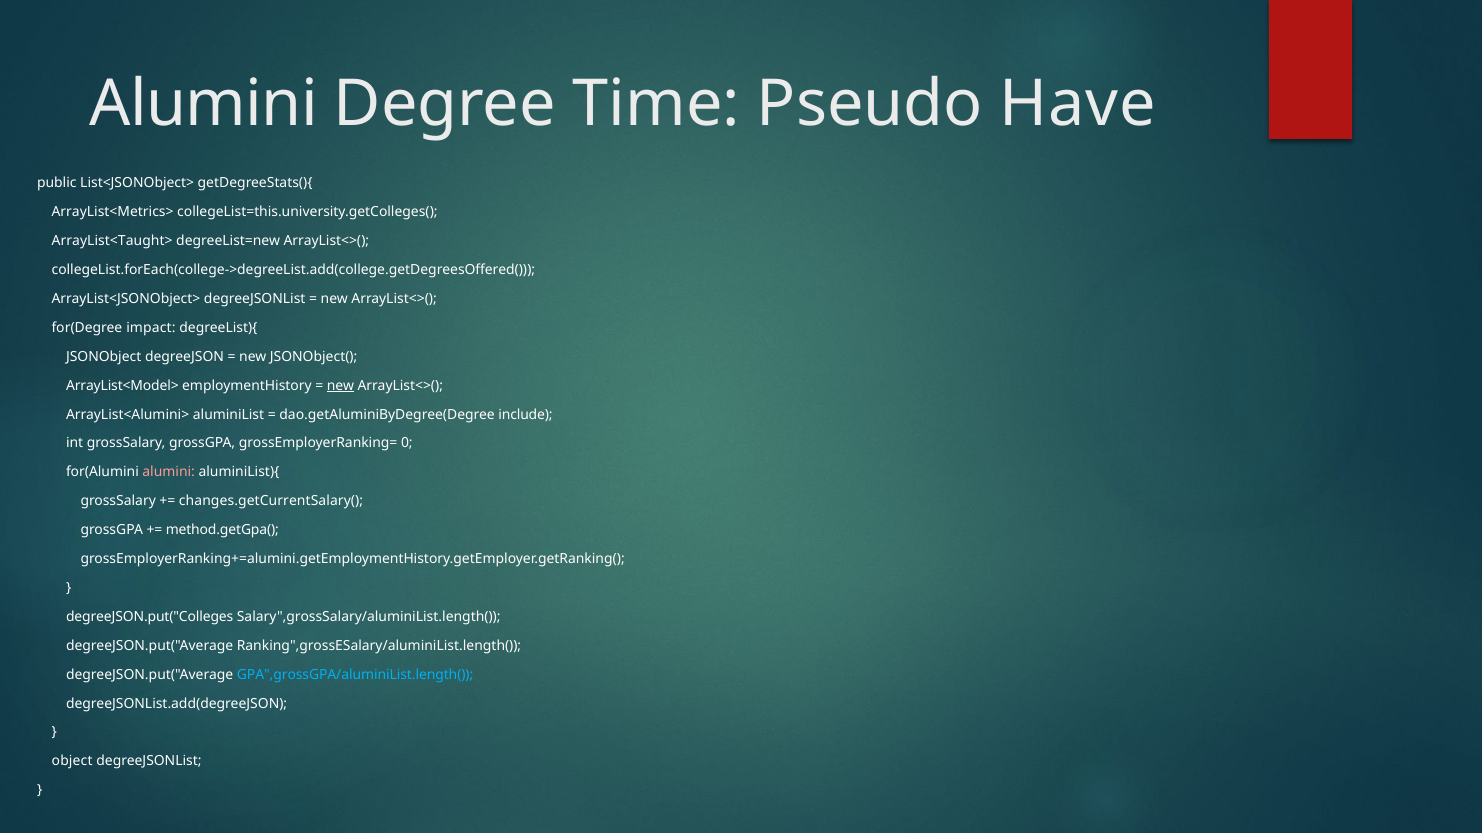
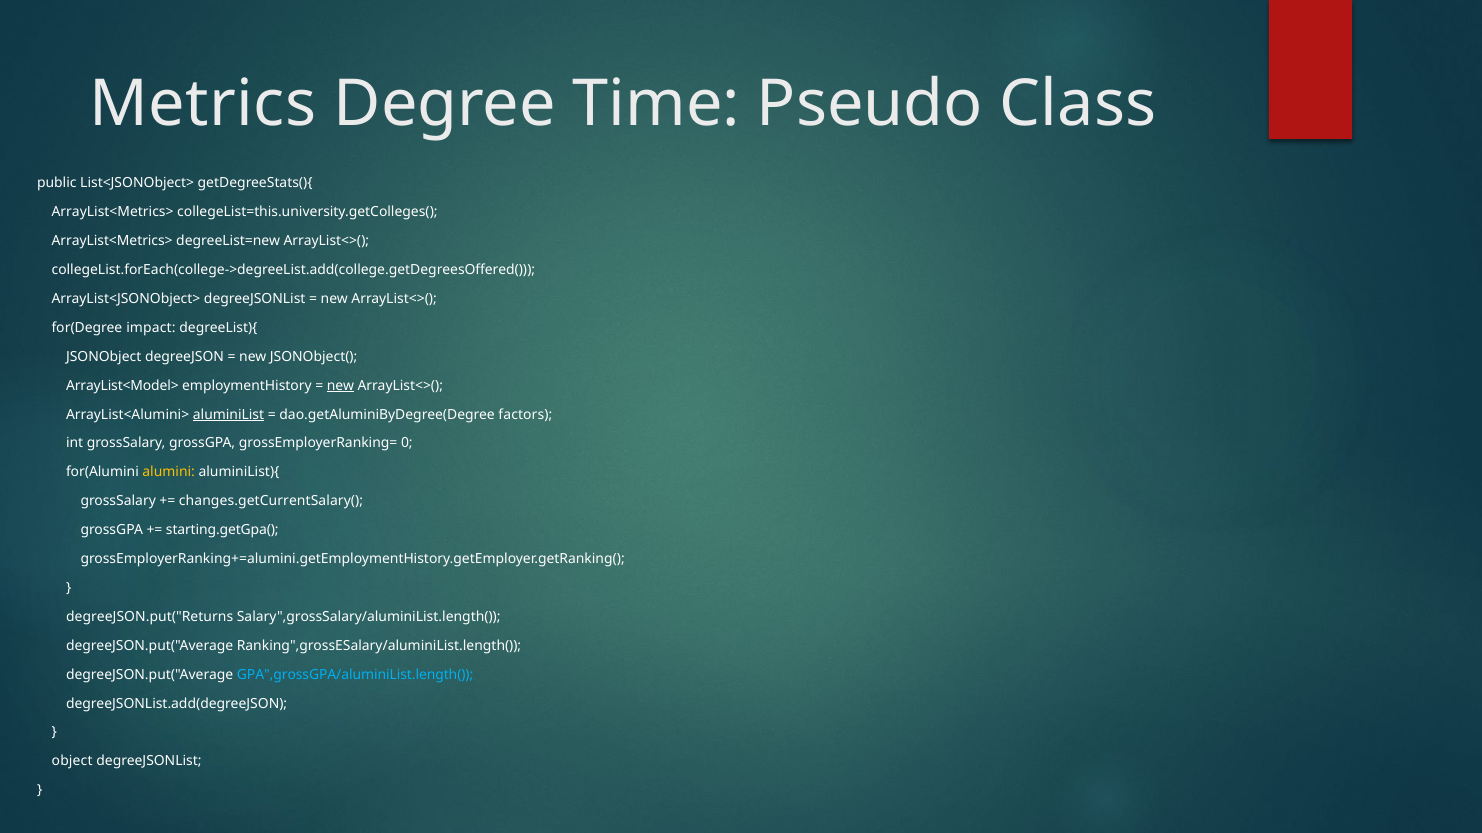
Alumini at (204, 104): Alumini -> Metrics
Have: Have -> Class
ArrayList<Taught> at (112, 241): ArrayList<Taught> -> ArrayList<Metrics>
aluminiList underline: none -> present
include: include -> factors
alumini at (169, 473) colour: pink -> yellow
method.getGpa(: method.getGpa( -> starting.getGpa(
degreeJSON.put("Colleges: degreeJSON.put("Colleges -> degreeJSON.put("Returns
